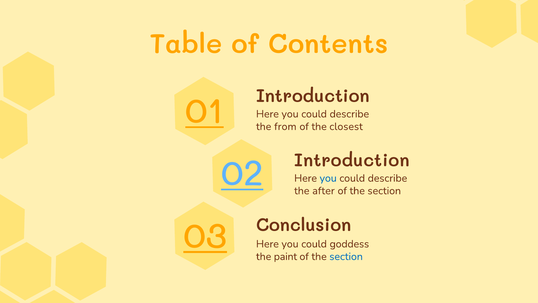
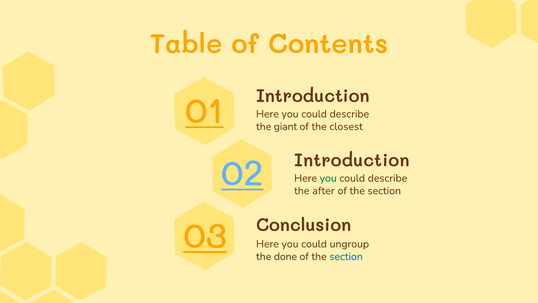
from: from -> giant
you at (328, 178) colour: blue -> green
goddess: goddess -> ungroup
paint: paint -> done
